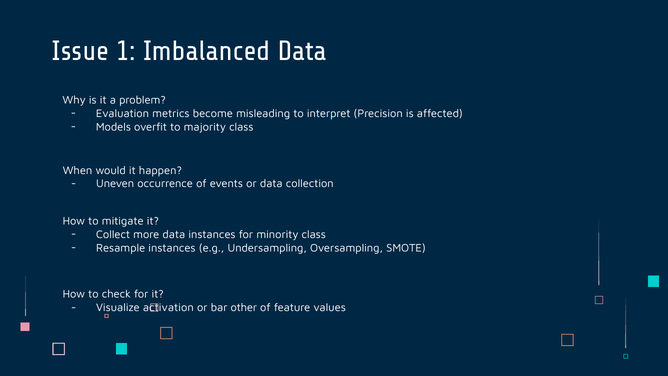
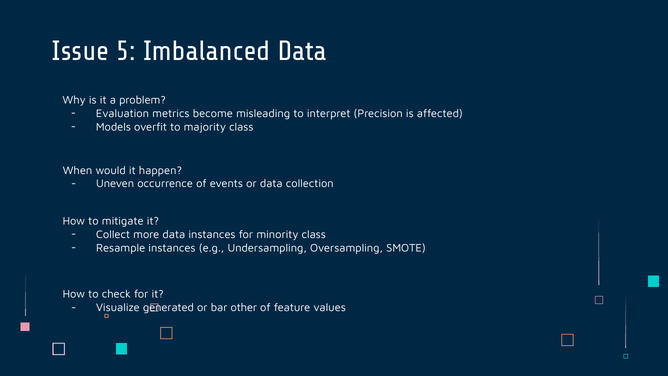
1: 1 -> 5
activation: activation -> generated
